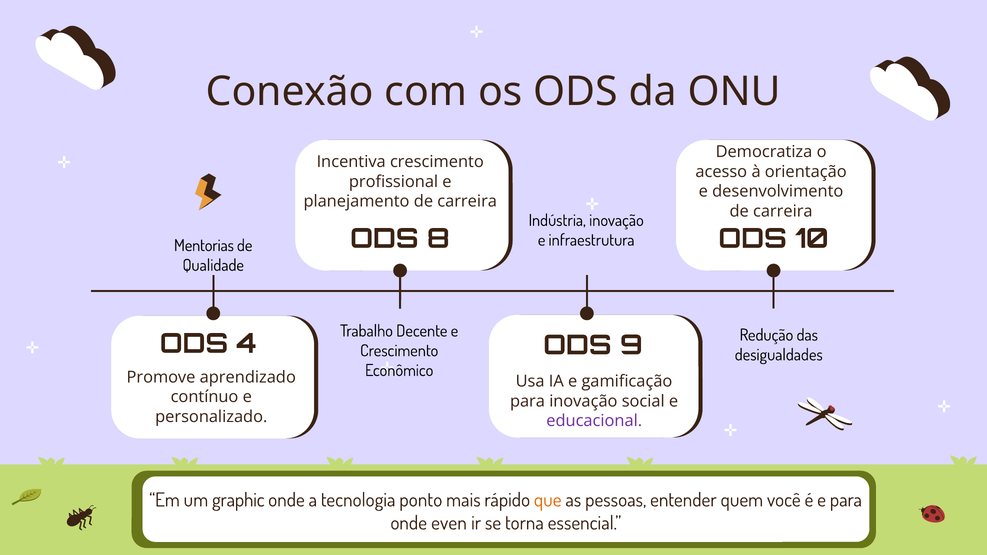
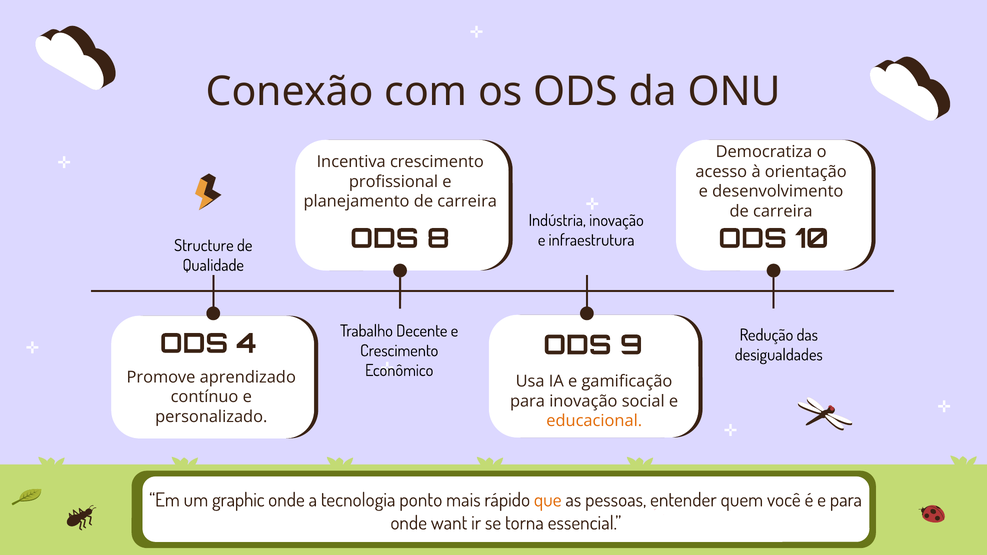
Mentorias: Mentorias -> Structure
educacional colour: purple -> orange
even: even -> want
